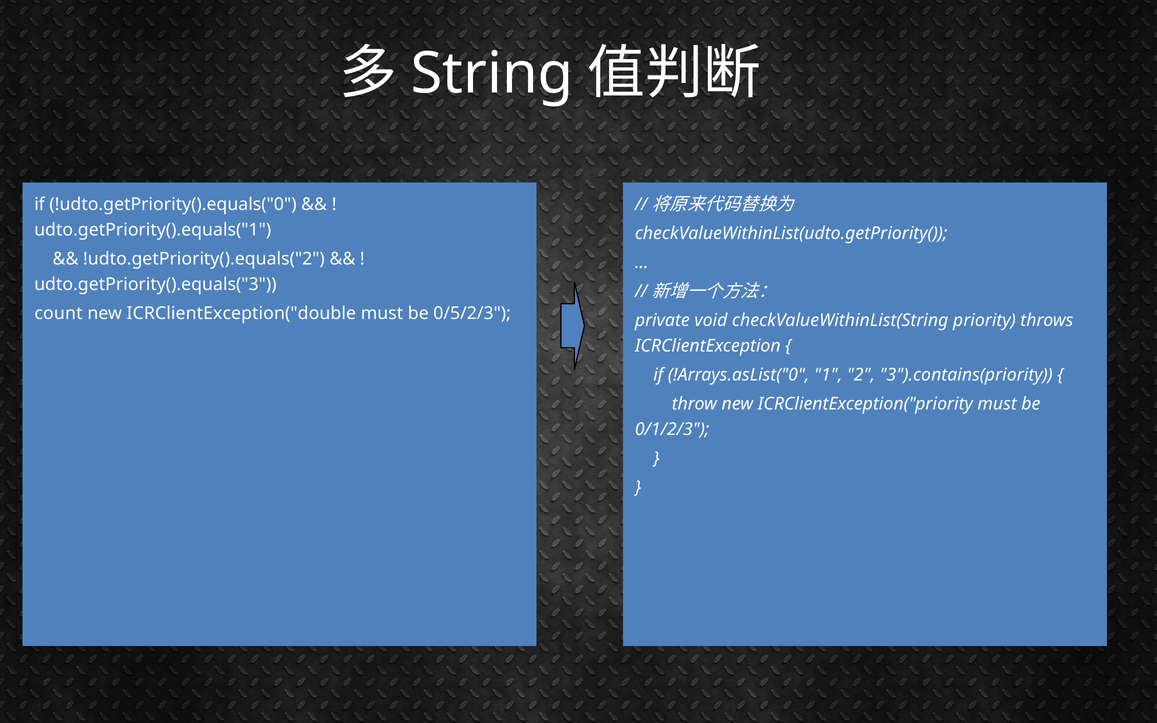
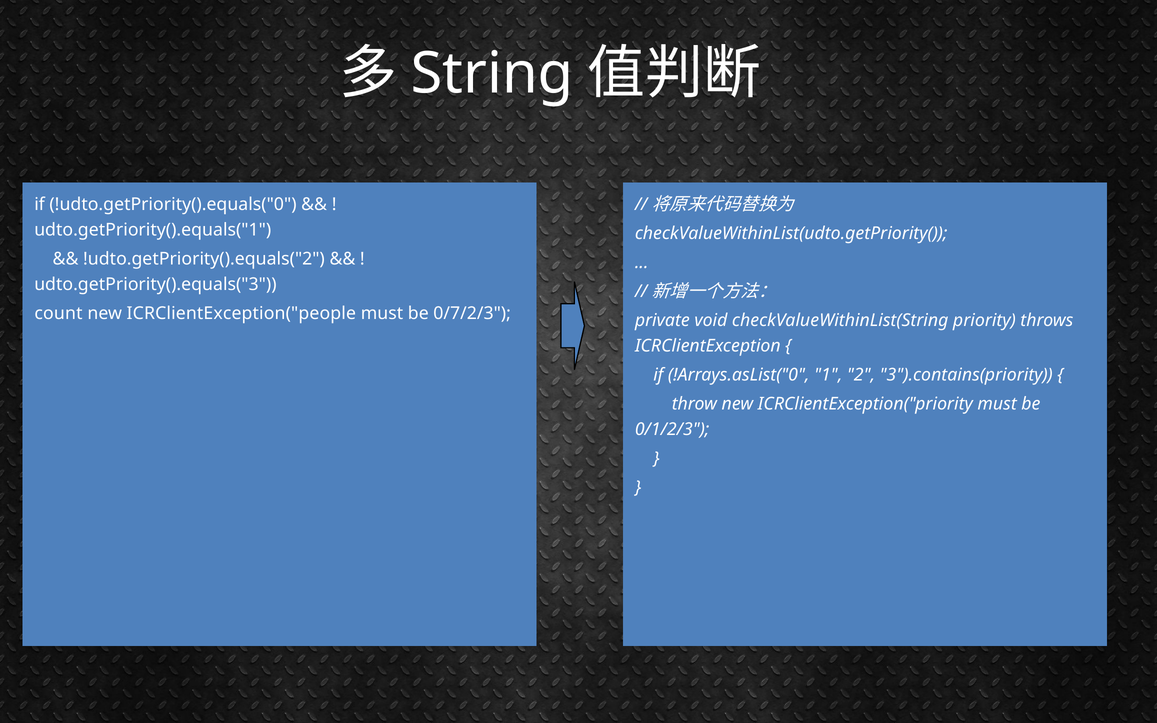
ICRClientException("double: ICRClientException("double -> ICRClientException("people
0/5/2/3: 0/5/2/3 -> 0/7/2/3
